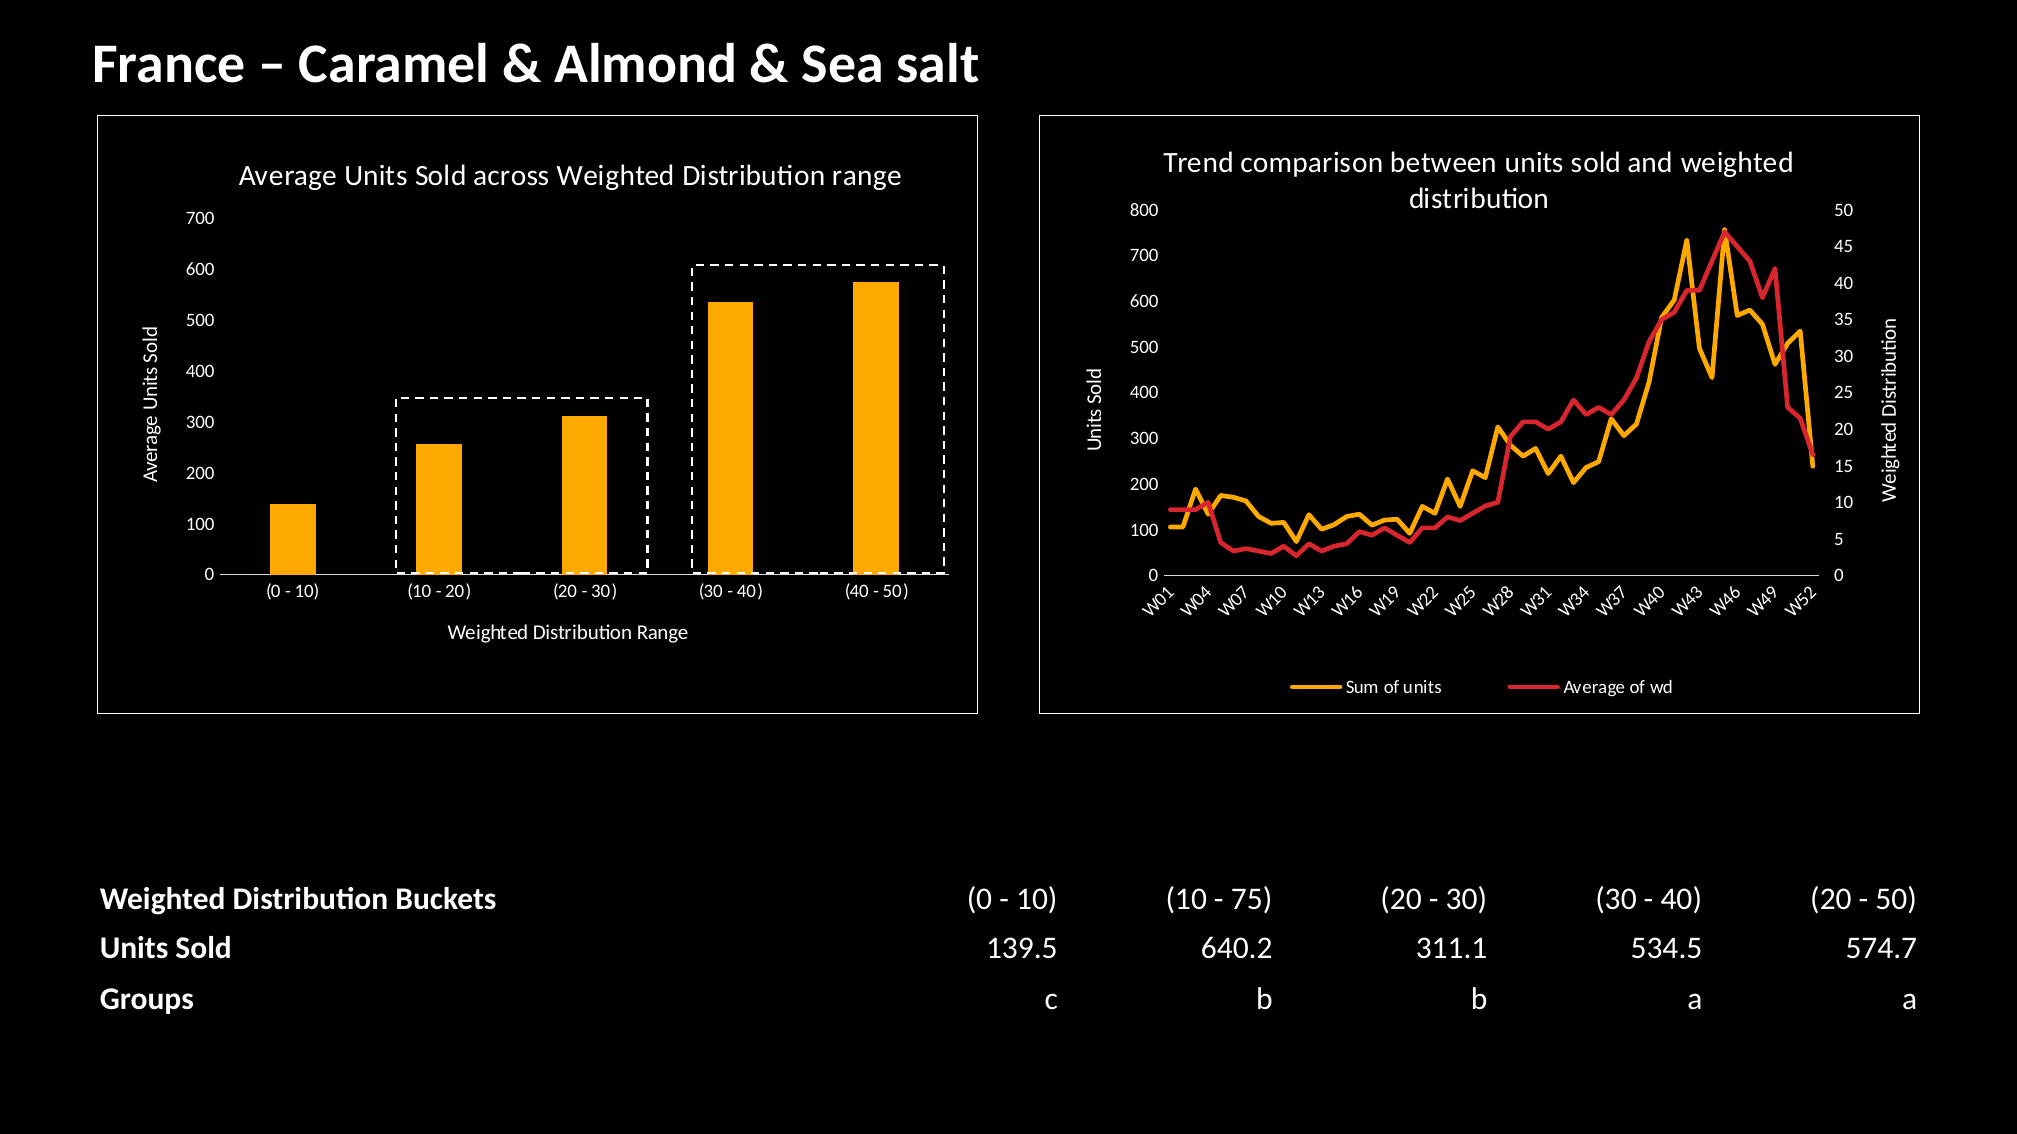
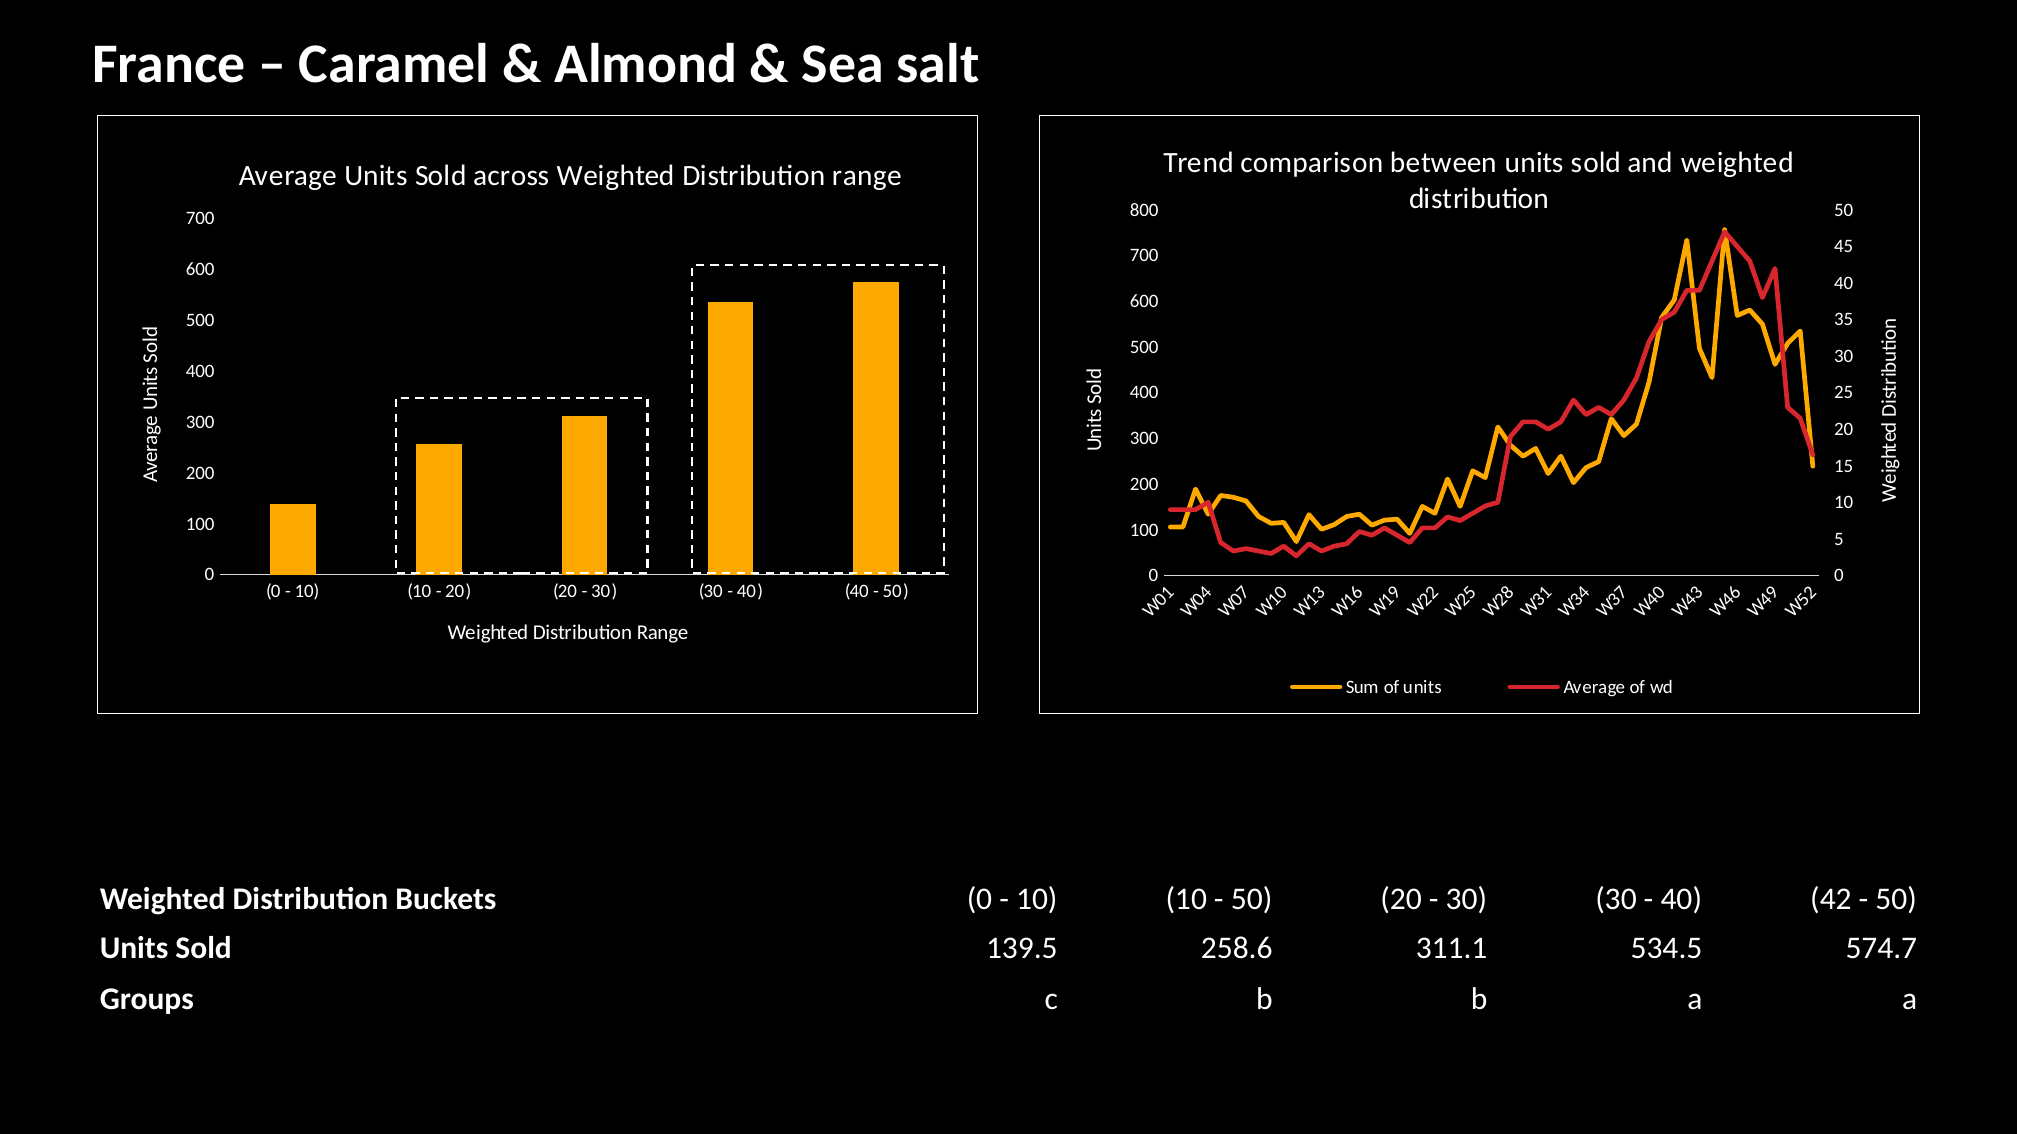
75 at (1252, 899): 75 -> 50
40 20: 20 -> 42
640.2: 640.2 -> 258.6
